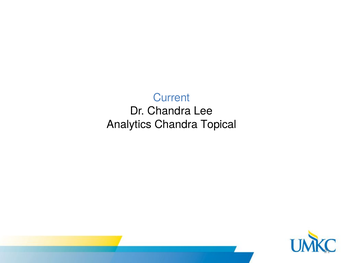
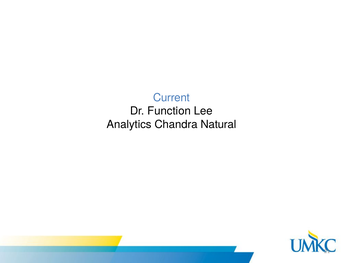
Dr Chandra: Chandra -> Function
Topical: Topical -> Natural
